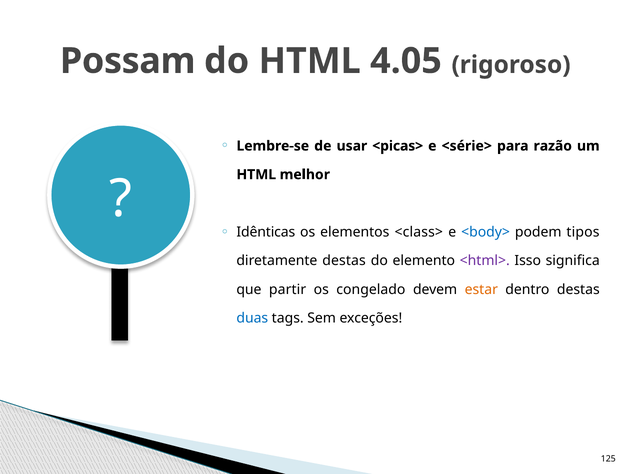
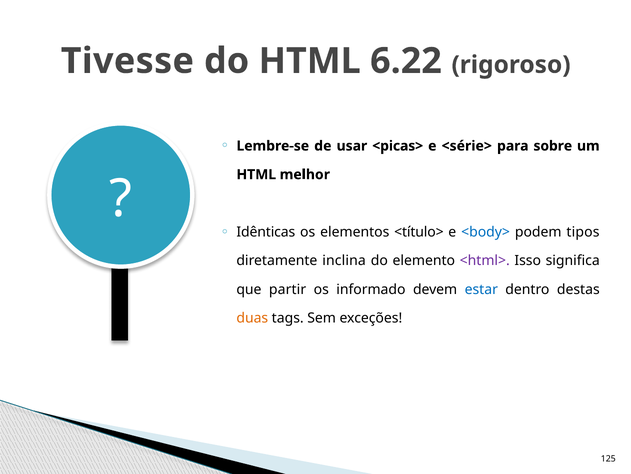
Possam: Possam -> Tivesse
4.05: 4.05 -> 6.22
razão: razão -> sobre
<class>: <class> -> <título>
diretamente destas: destas -> inclina
congelado: congelado -> informado
estar colour: orange -> blue
duas colour: blue -> orange
